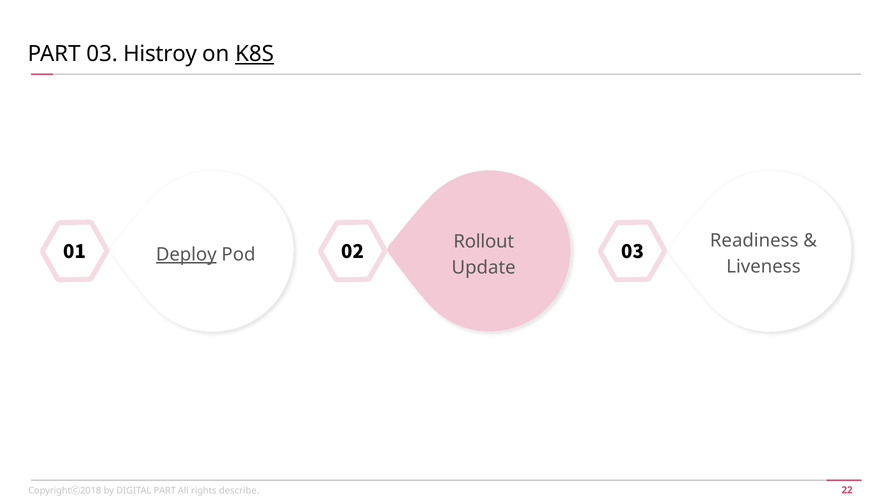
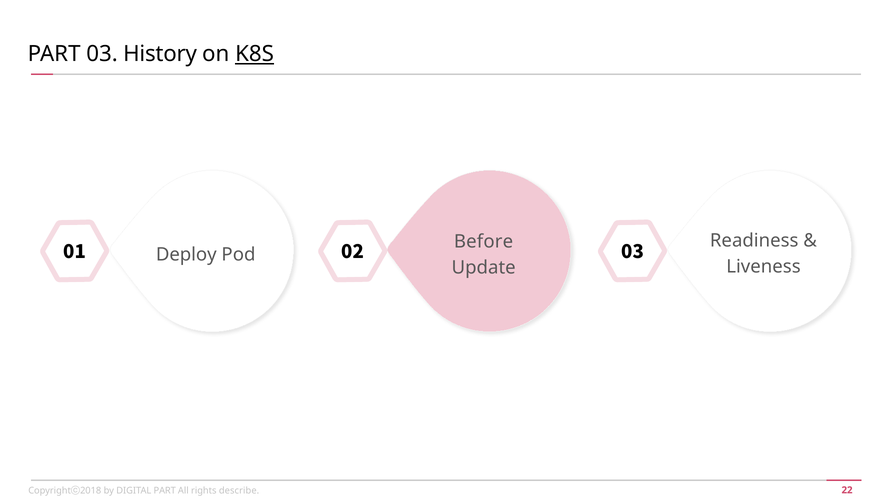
Histroy: Histroy -> History
Deploy underline: present -> none
Rollout: Rollout -> Before
